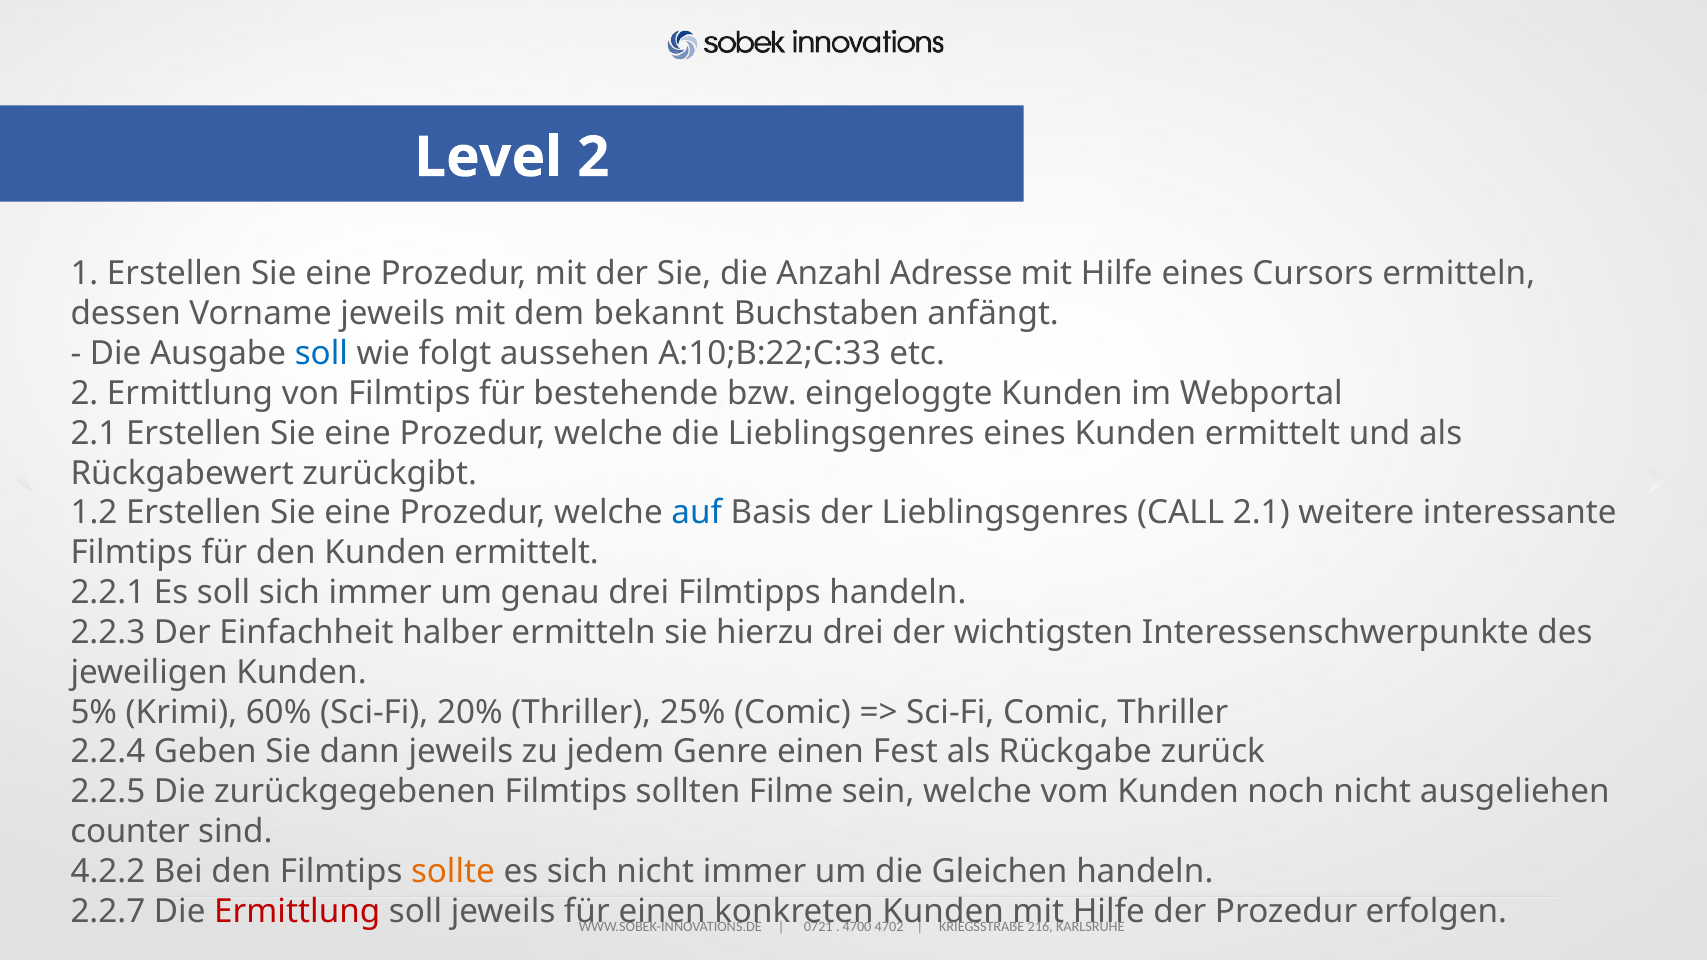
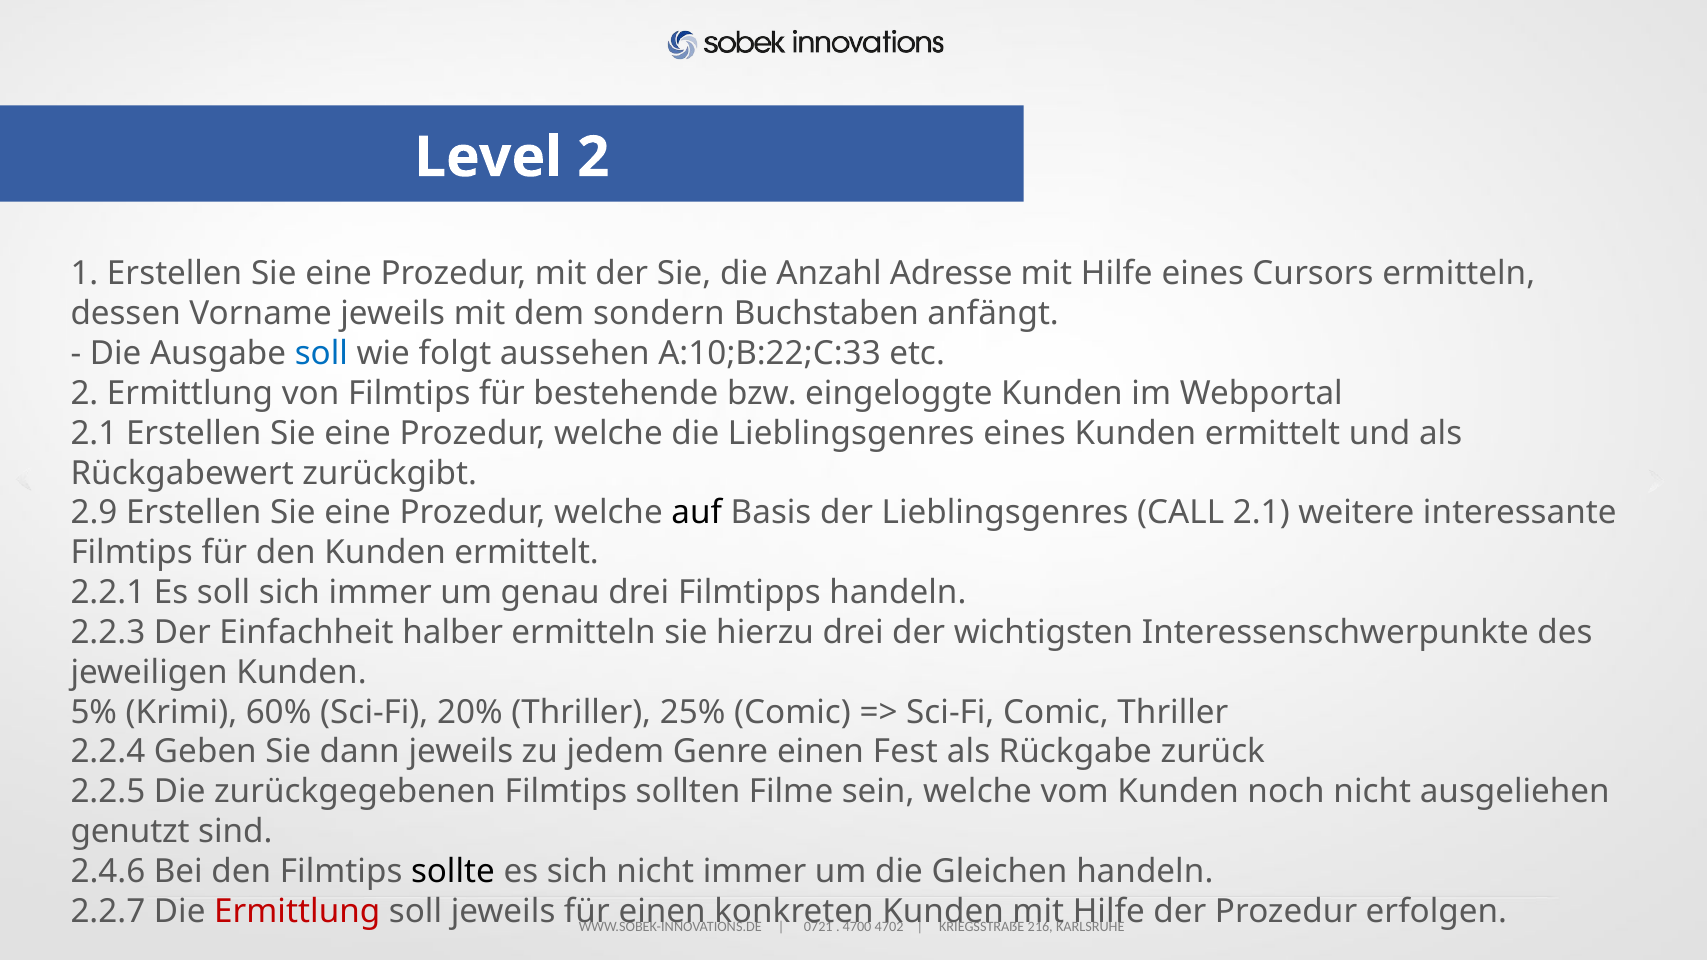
bekannt: bekannt -> sondern
1.2: 1.2 -> 2.9
auf colour: blue -> black
counter: counter -> genutzt
4.2.2: 4.2.2 -> 2.4.6
sollte colour: orange -> black
